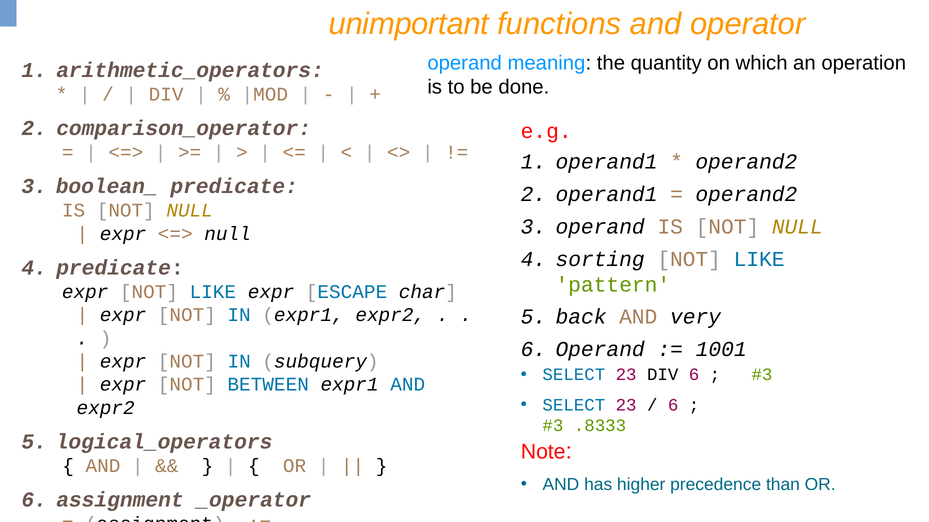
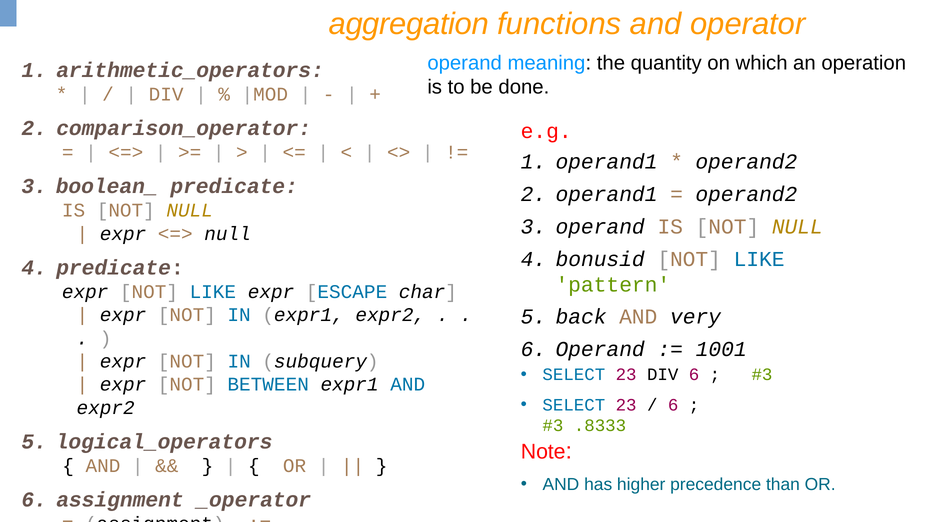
unimportant: unimportant -> aggregation
sorting: sorting -> bonusid
